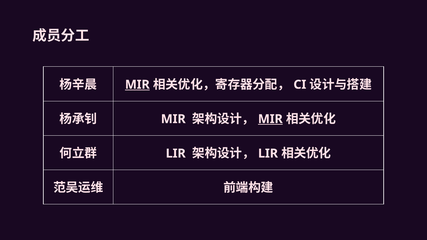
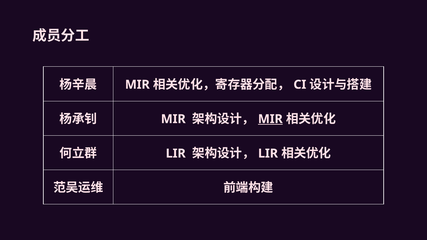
MIR at (137, 85) underline: present -> none
